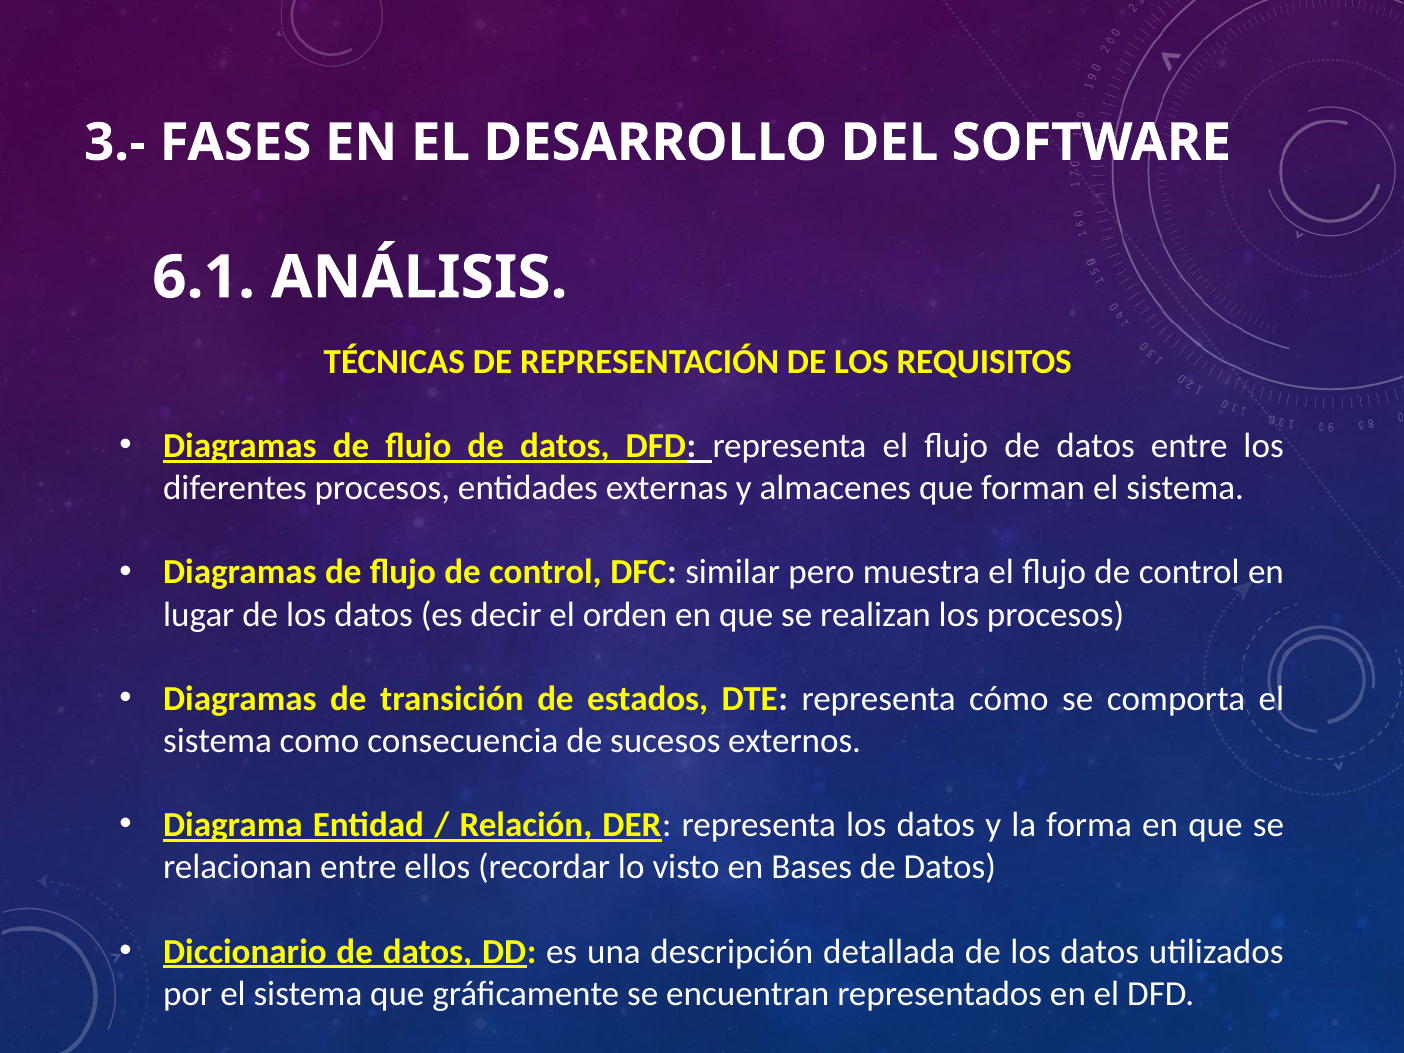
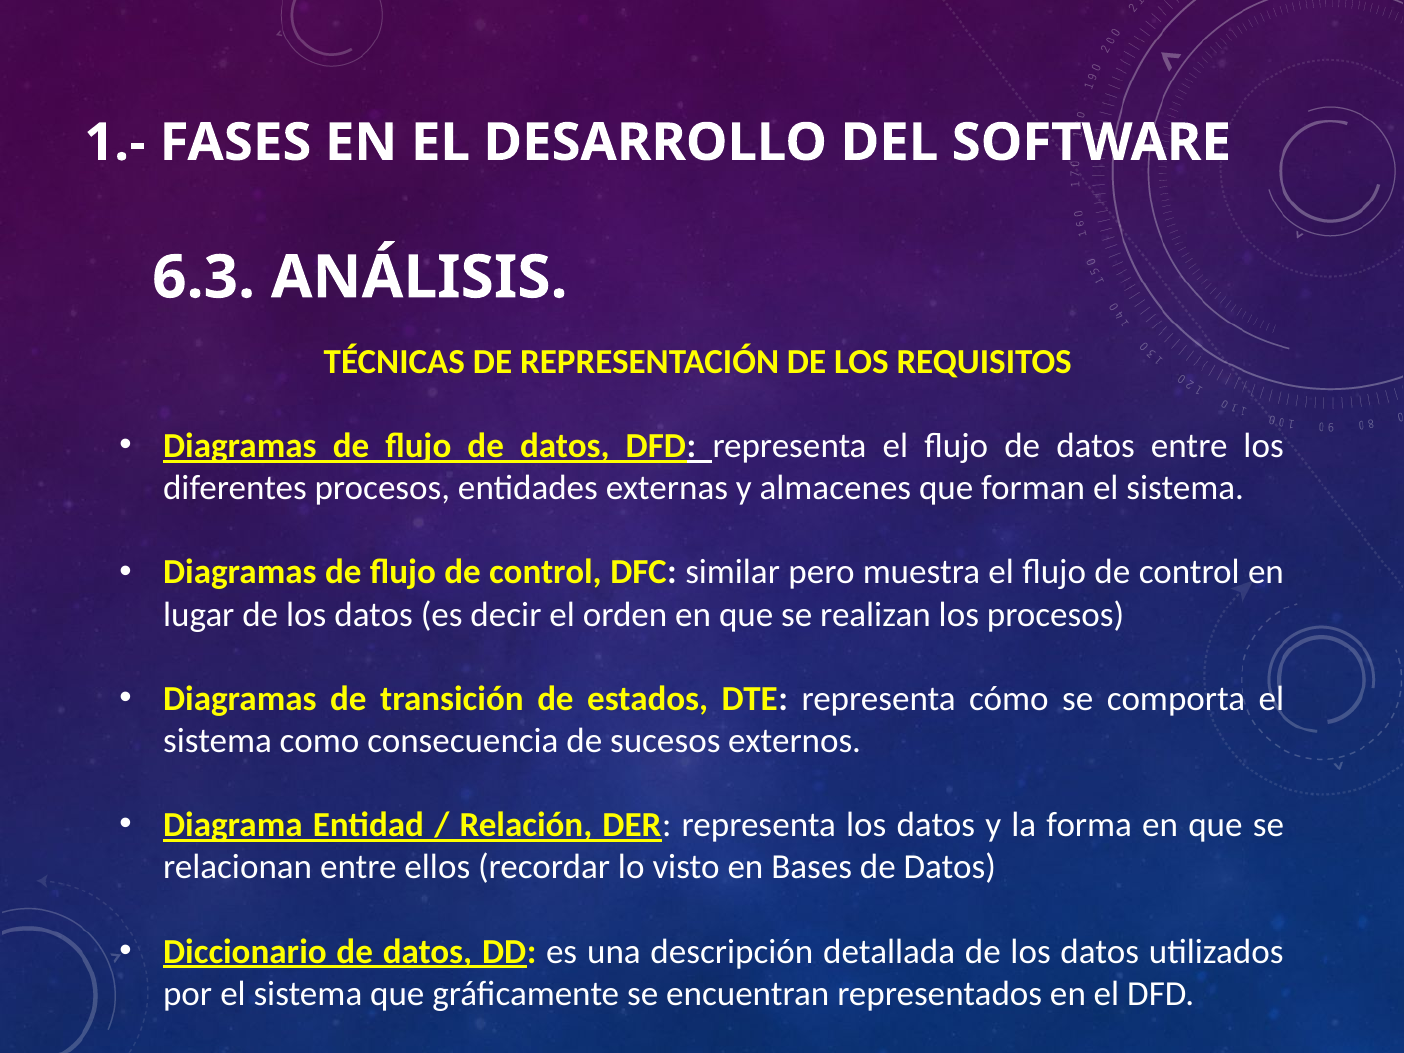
3.-: 3.- -> 1.-
6.1: 6.1 -> 6.3
